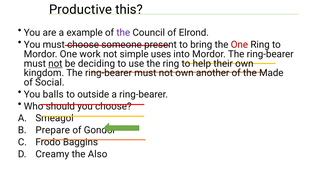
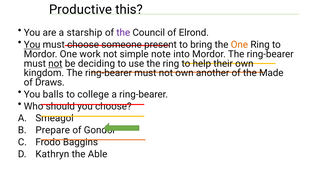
example: example -> starship
You at (32, 45) underline: none -> present
One at (239, 45) colour: red -> orange
uses: uses -> note
Social: Social -> Draws
outside: outside -> college
Creamy: Creamy -> Kathryn
Also: Also -> Able
